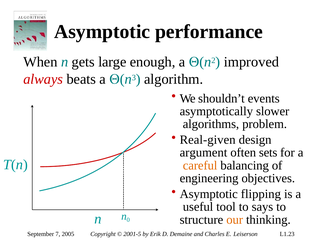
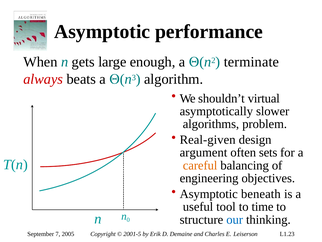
improved: improved -> terminate
events: events -> virtual
flipping: flipping -> beneath
says: says -> time
our colour: orange -> blue
